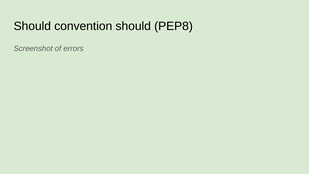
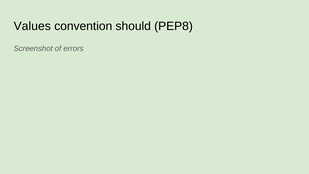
Should at (32, 26): Should -> Values
